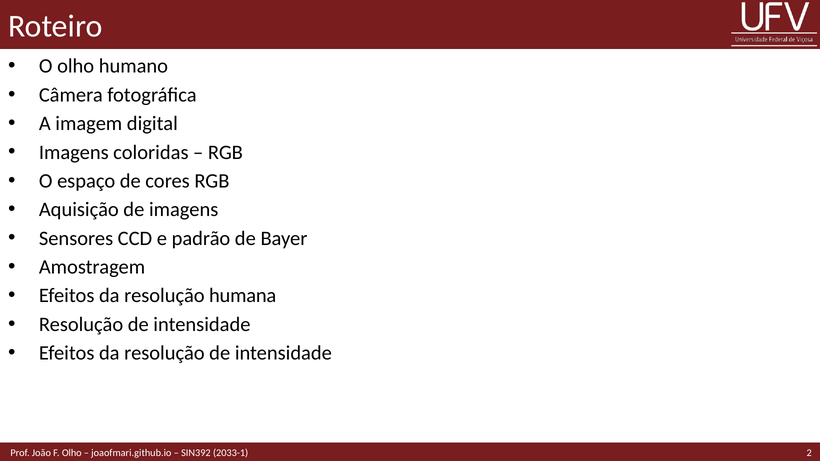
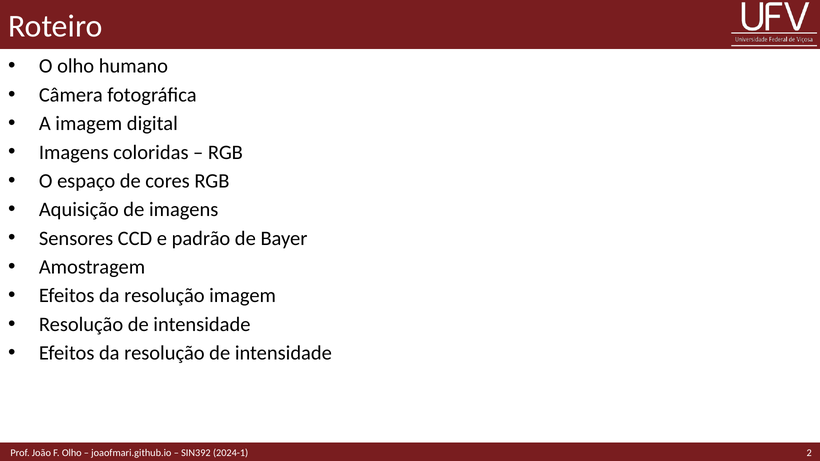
resolução humana: humana -> imagem
2033-1: 2033-1 -> 2024-1
